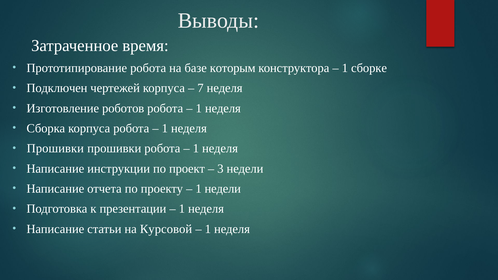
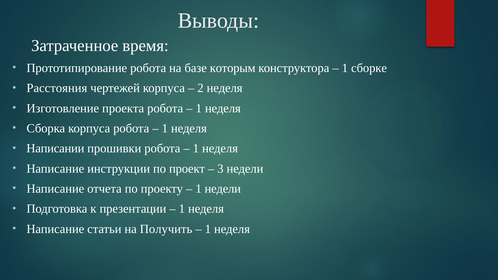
Подключен: Подключен -> Расстояния
7: 7 -> 2
роботов: роботов -> проекта
Прошивки at (55, 149): Прошивки -> Написании
Курсовой: Курсовой -> Получить
